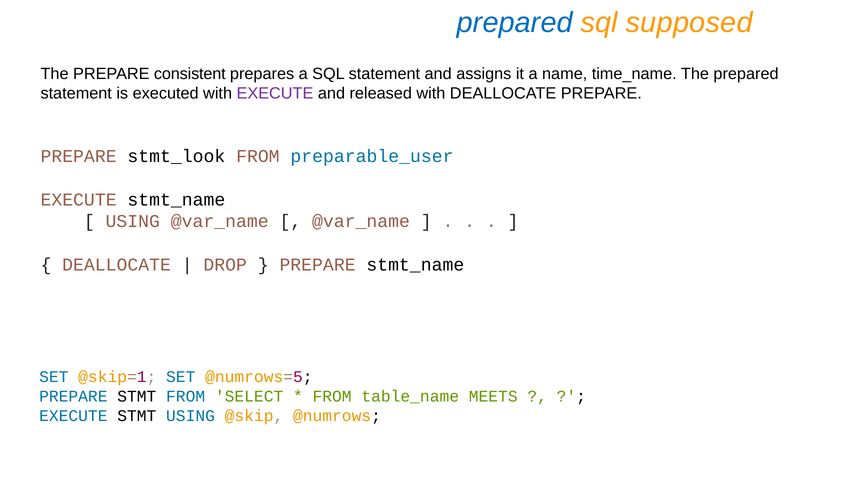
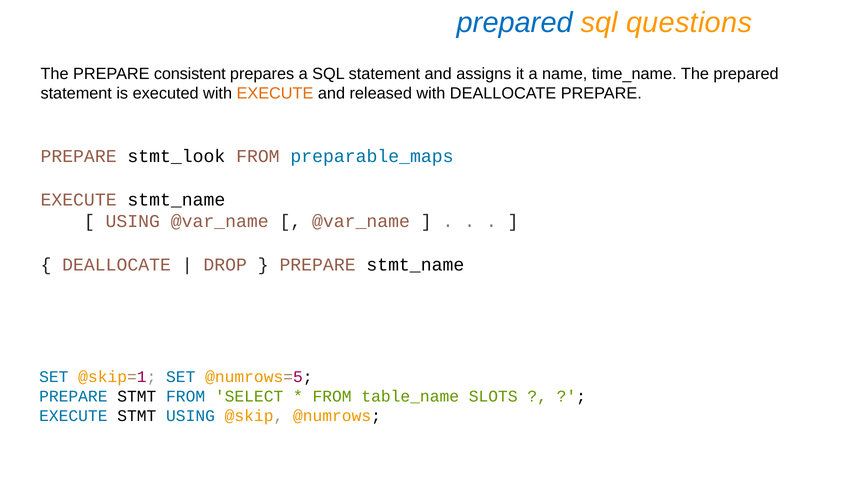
supposed: supposed -> questions
EXECUTE at (275, 93) colour: purple -> orange
preparable_user: preparable_user -> preparable_maps
MEETS: MEETS -> SLOTS
